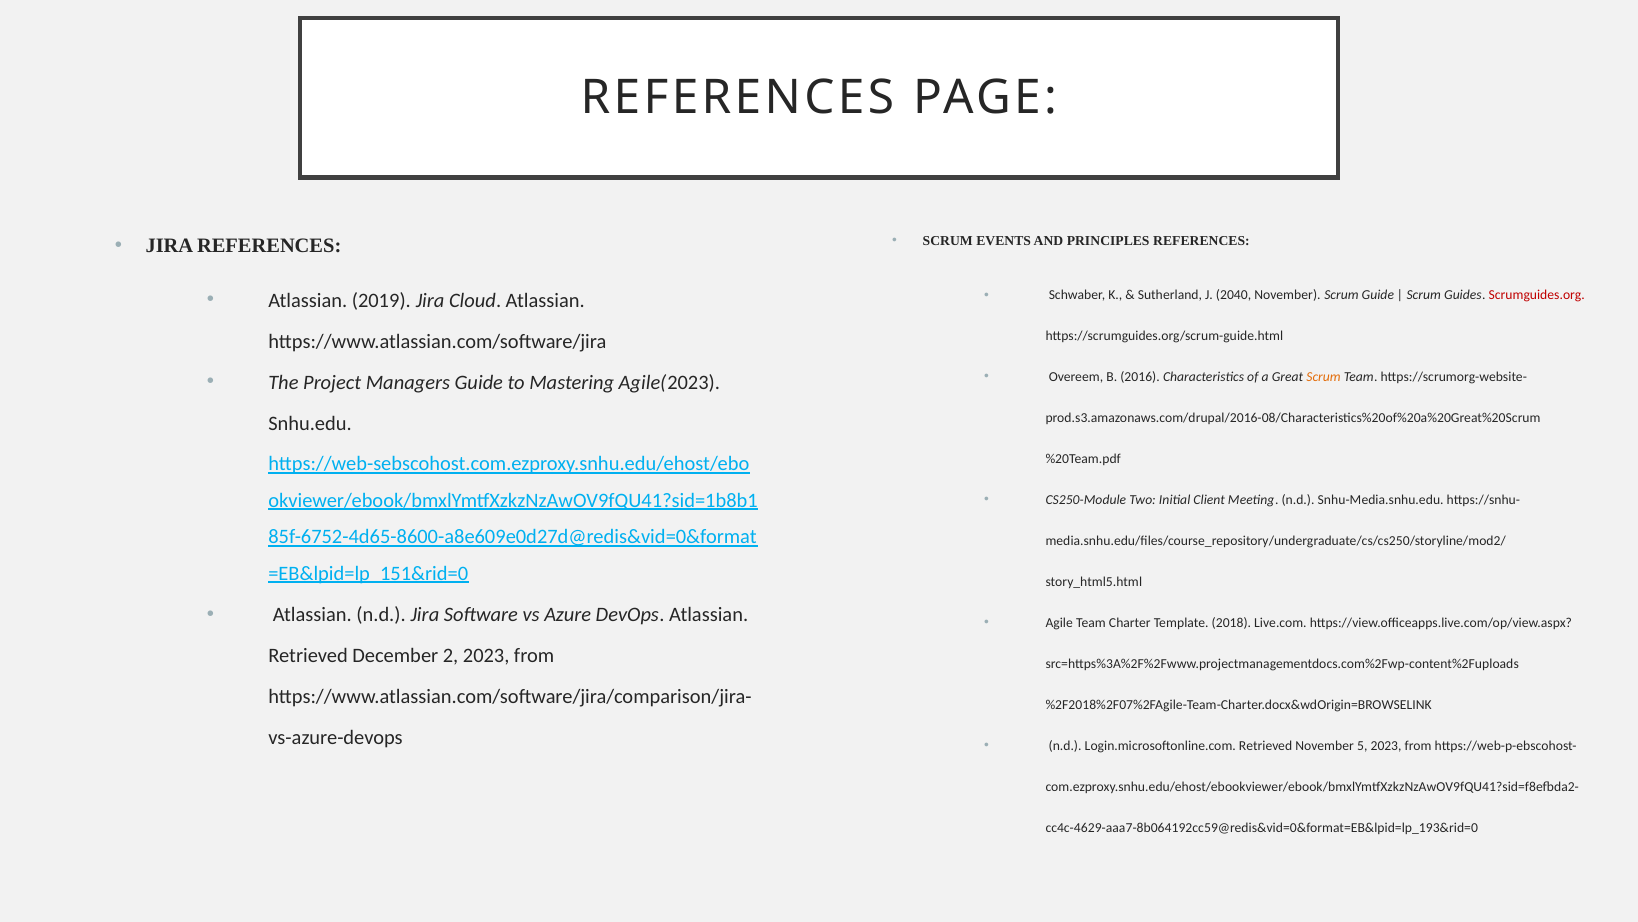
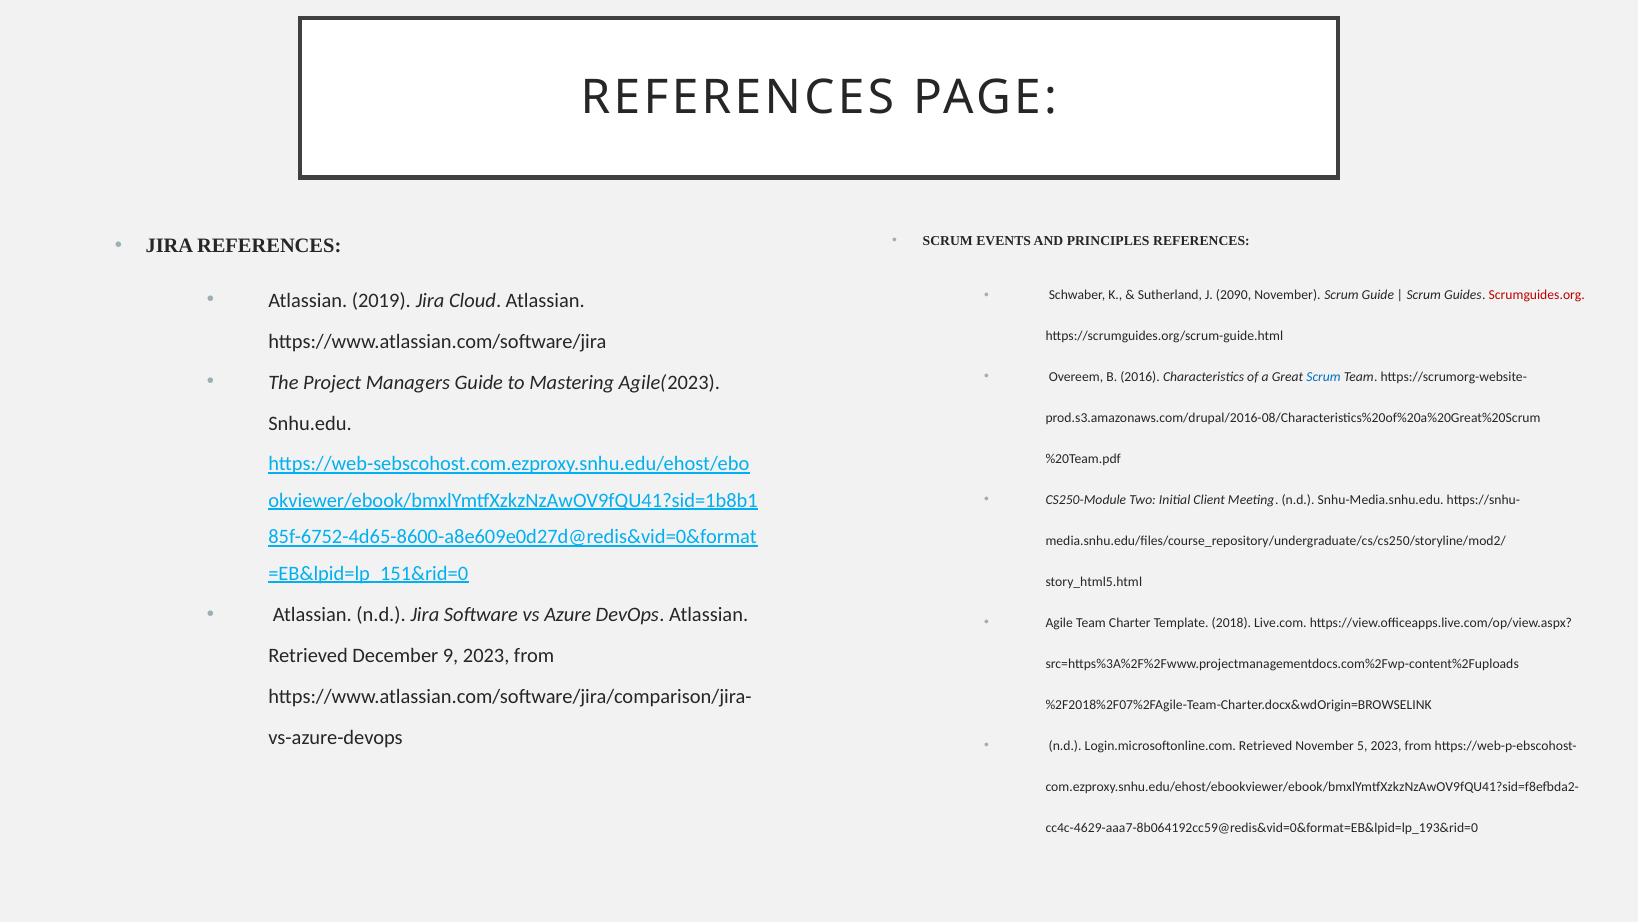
2040: 2040 -> 2090
Scrum at (1324, 377) colour: orange -> blue
2: 2 -> 9
